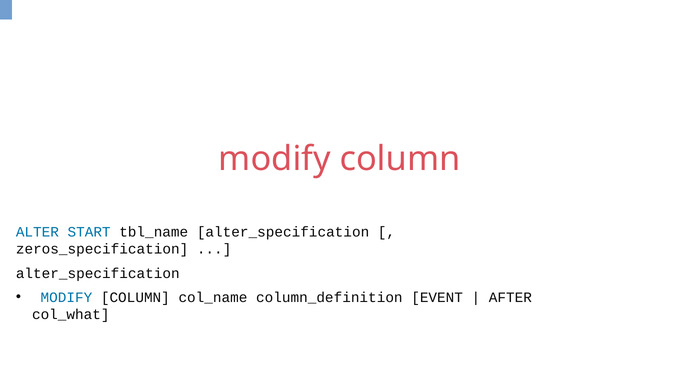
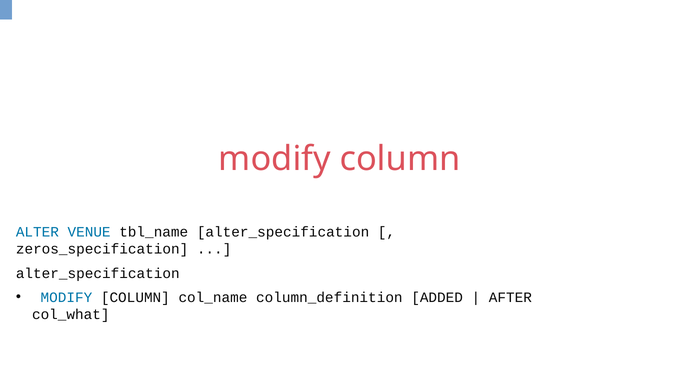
START: START -> VENUE
EVENT: EVENT -> ADDED
